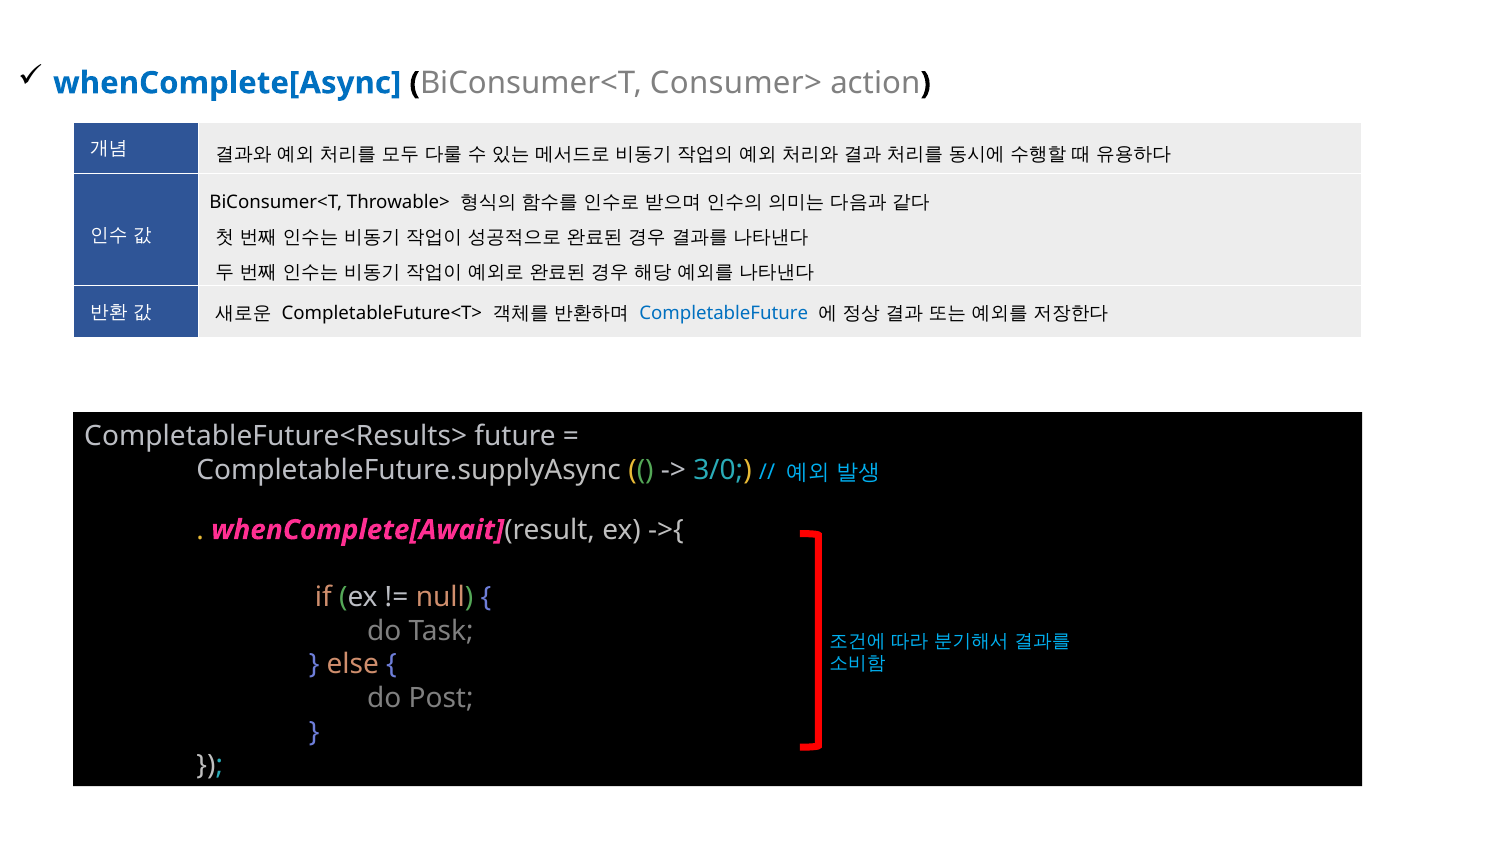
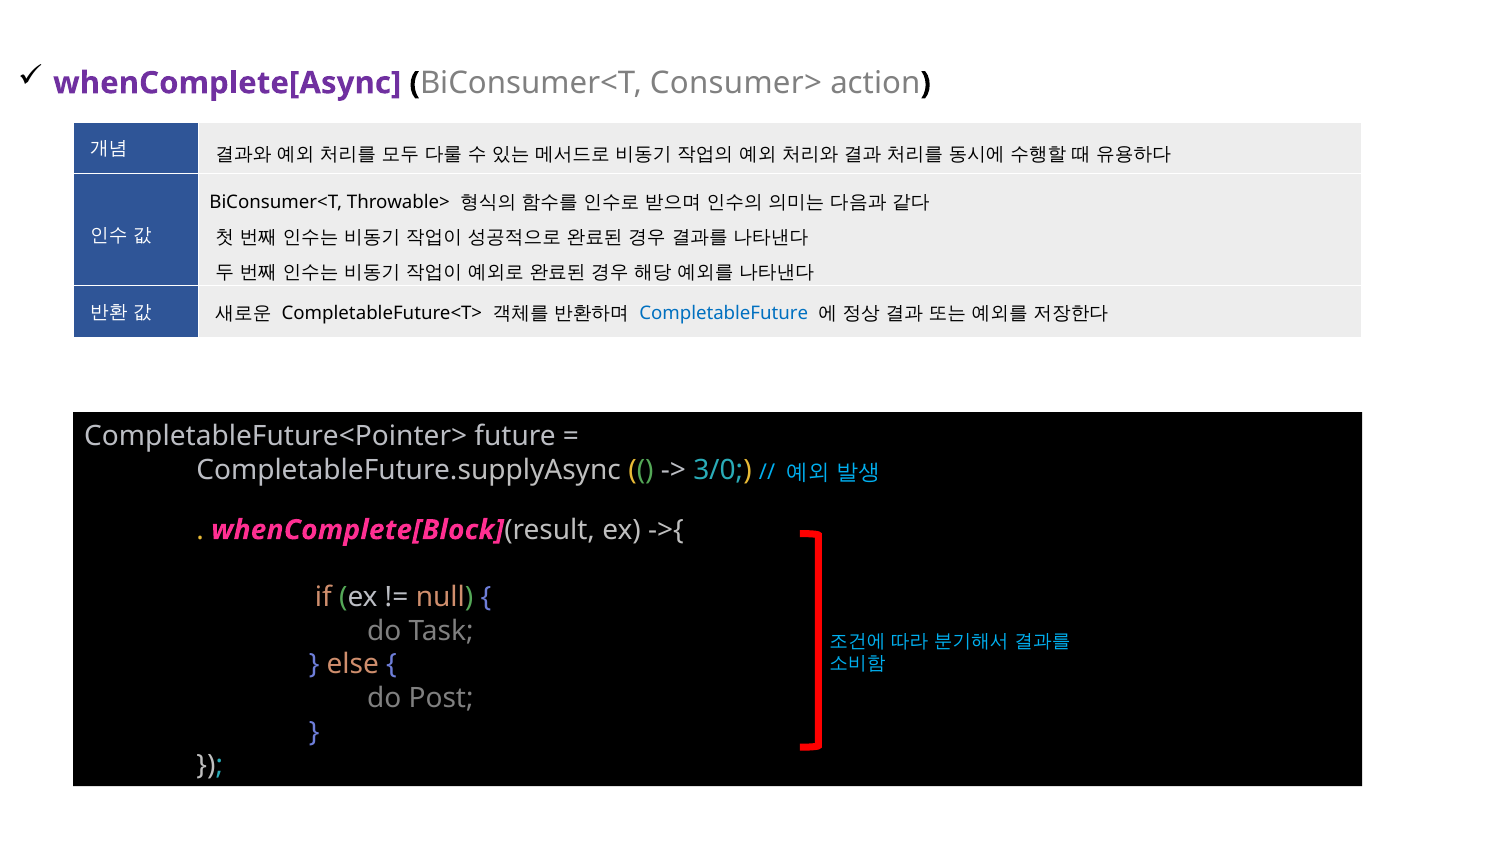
whenComplete[Async colour: blue -> purple
CompletableFuture<Results>: CompletableFuture<Results> -> CompletableFuture<Pointer>
whenComplete[Await: whenComplete[Await -> whenComplete[Block
